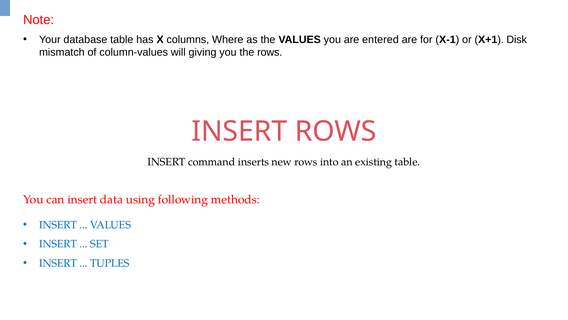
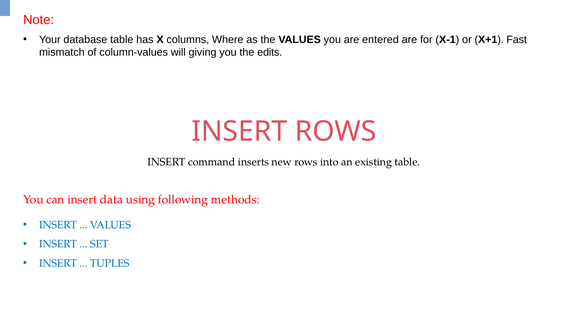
Disk: Disk -> Fast
the rows: rows -> edits
